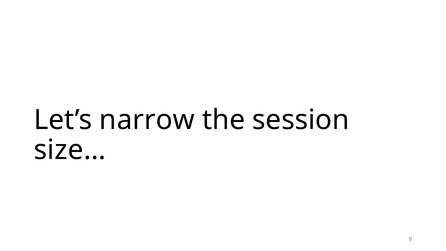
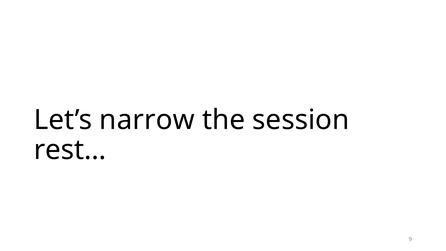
size…: size… -> rest…
